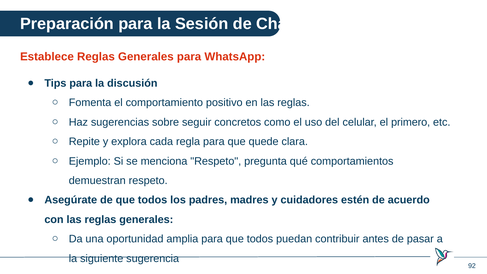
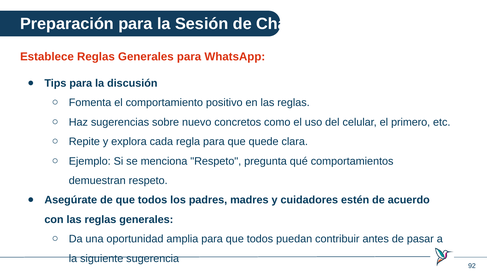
seguir: seguir -> nuevo
